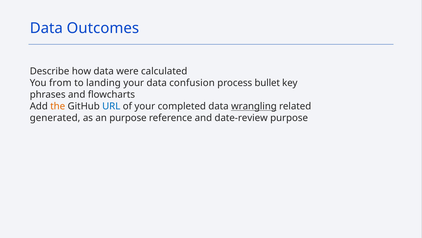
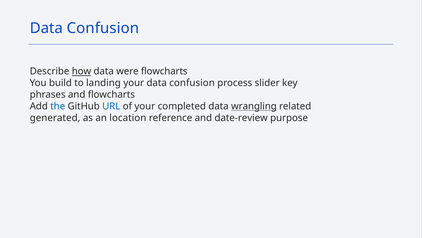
Outcomes at (103, 28): Outcomes -> Confusion
how underline: none -> present
were calculated: calculated -> flowcharts
from: from -> build
bullet: bullet -> slider
the colour: orange -> blue
an purpose: purpose -> location
